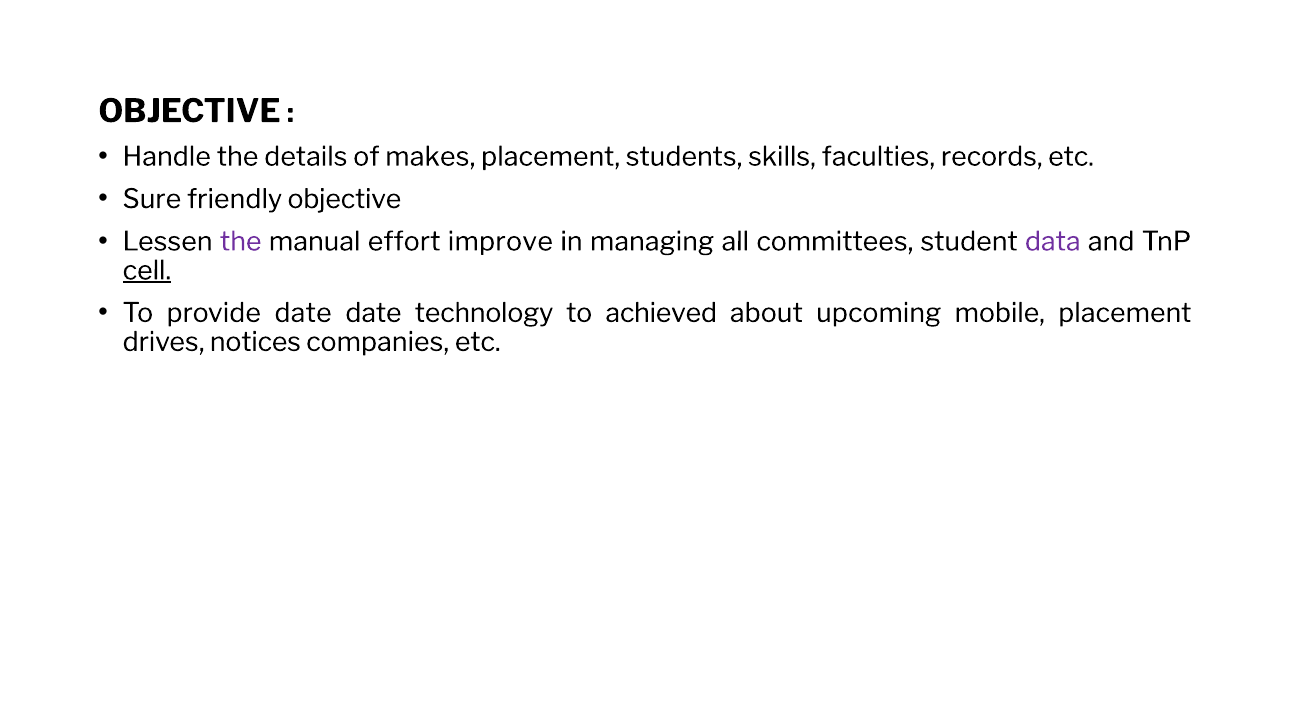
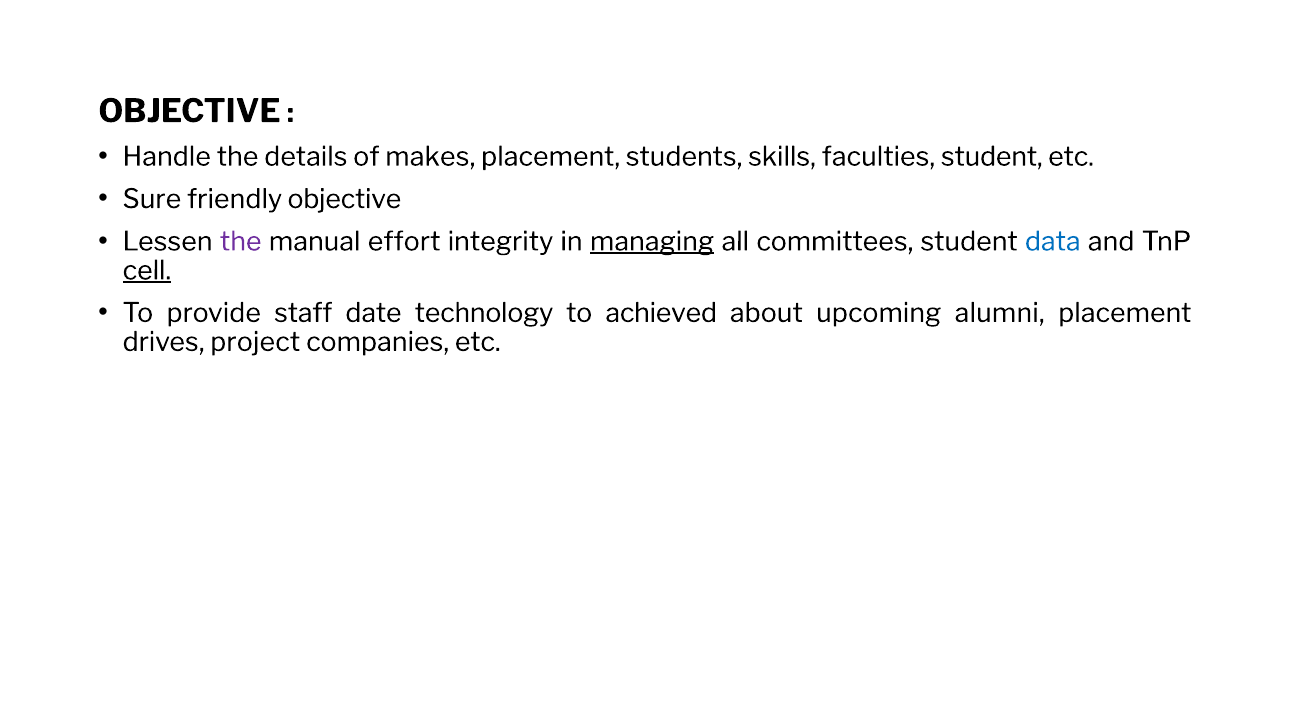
faculties records: records -> student
improve: improve -> integrity
managing underline: none -> present
data colour: purple -> blue
provide date: date -> staff
mobile: mobile -> alumni
notices: notices -> project
